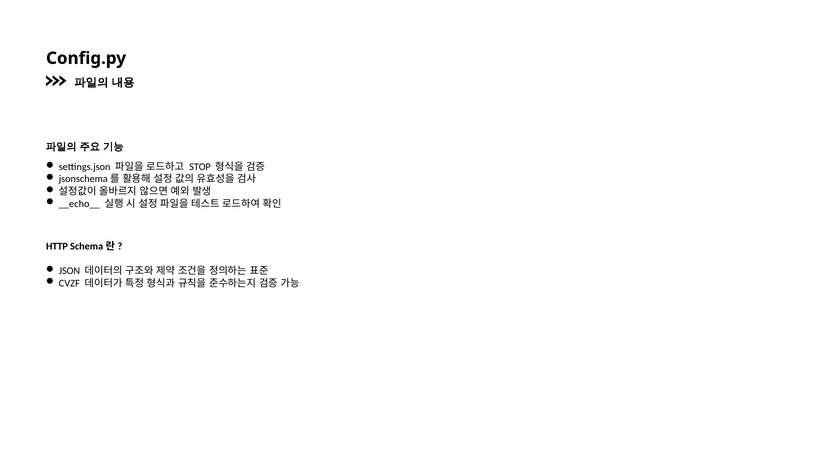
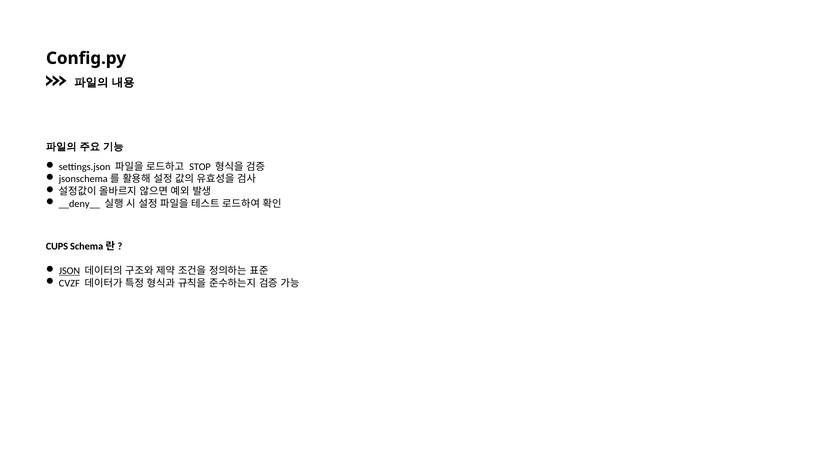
__echo__: __echo__ -> __deny__
HTTP: HTTP -> CUPS
JSON underline: none -> present
